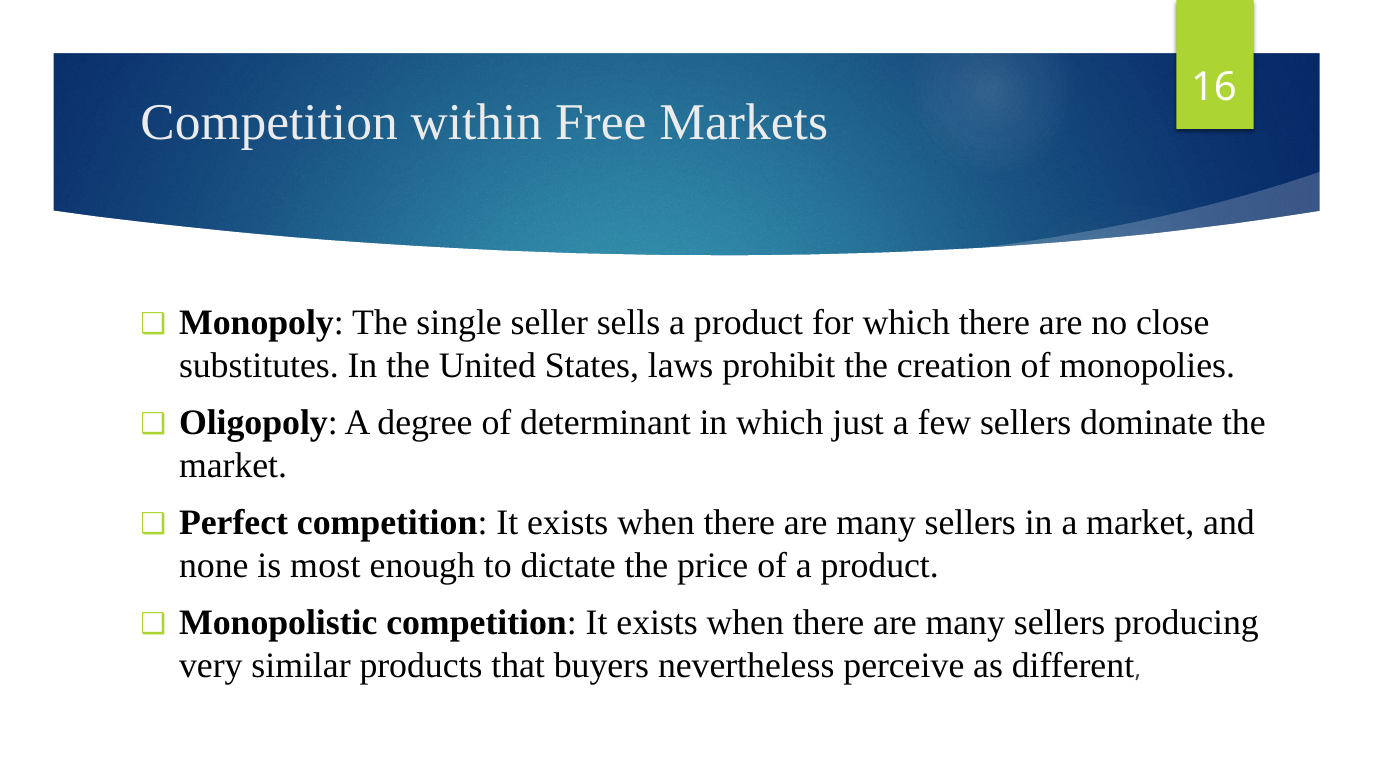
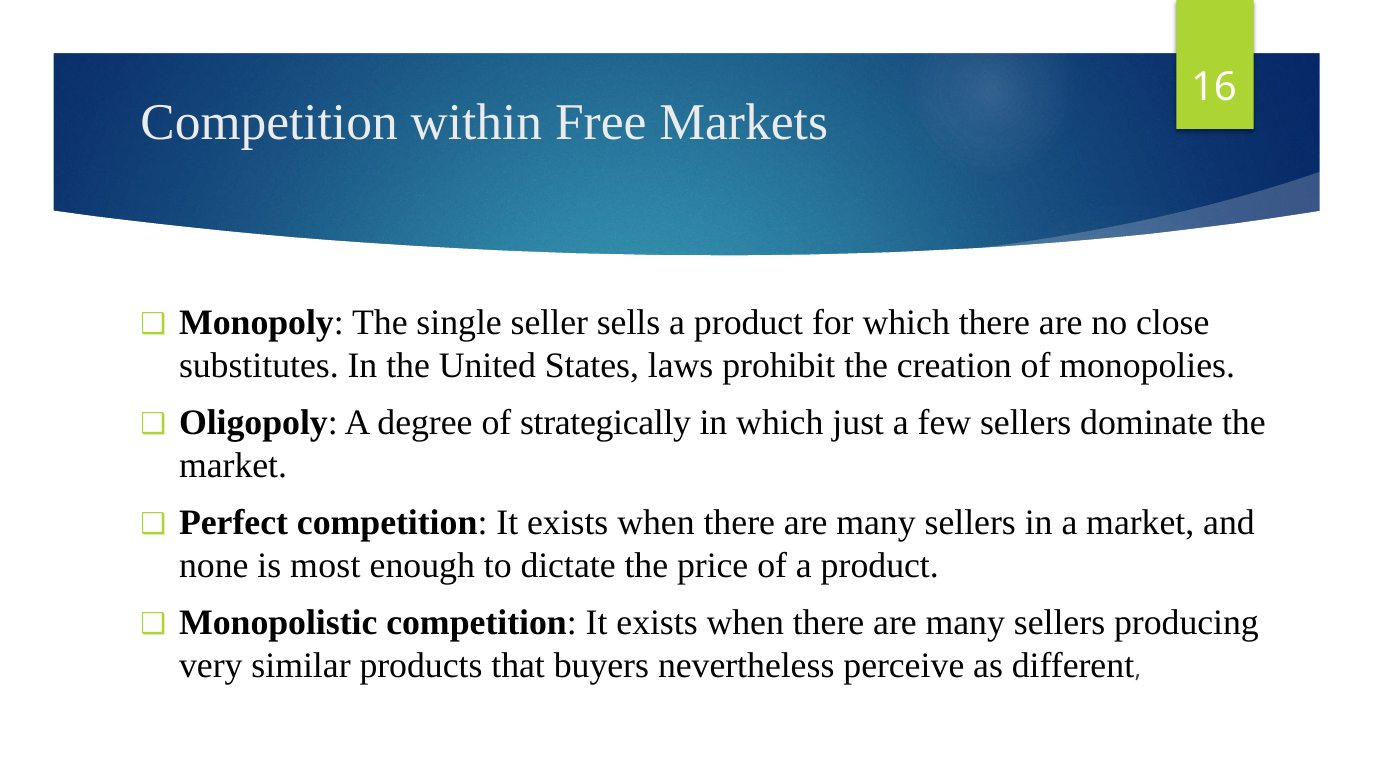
determinant: determinant -> strategically
